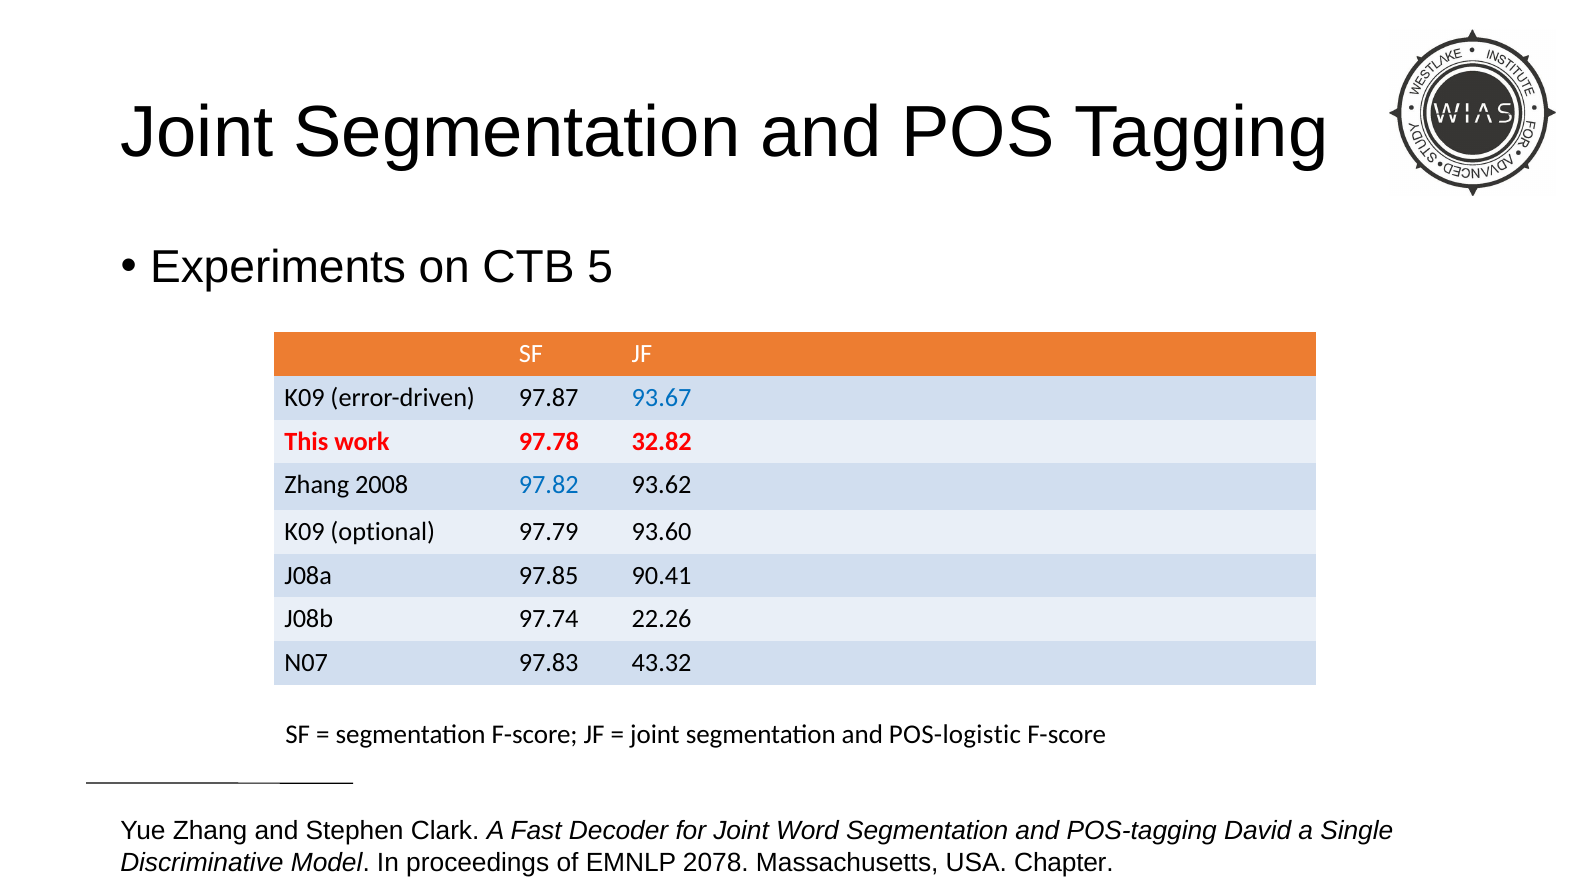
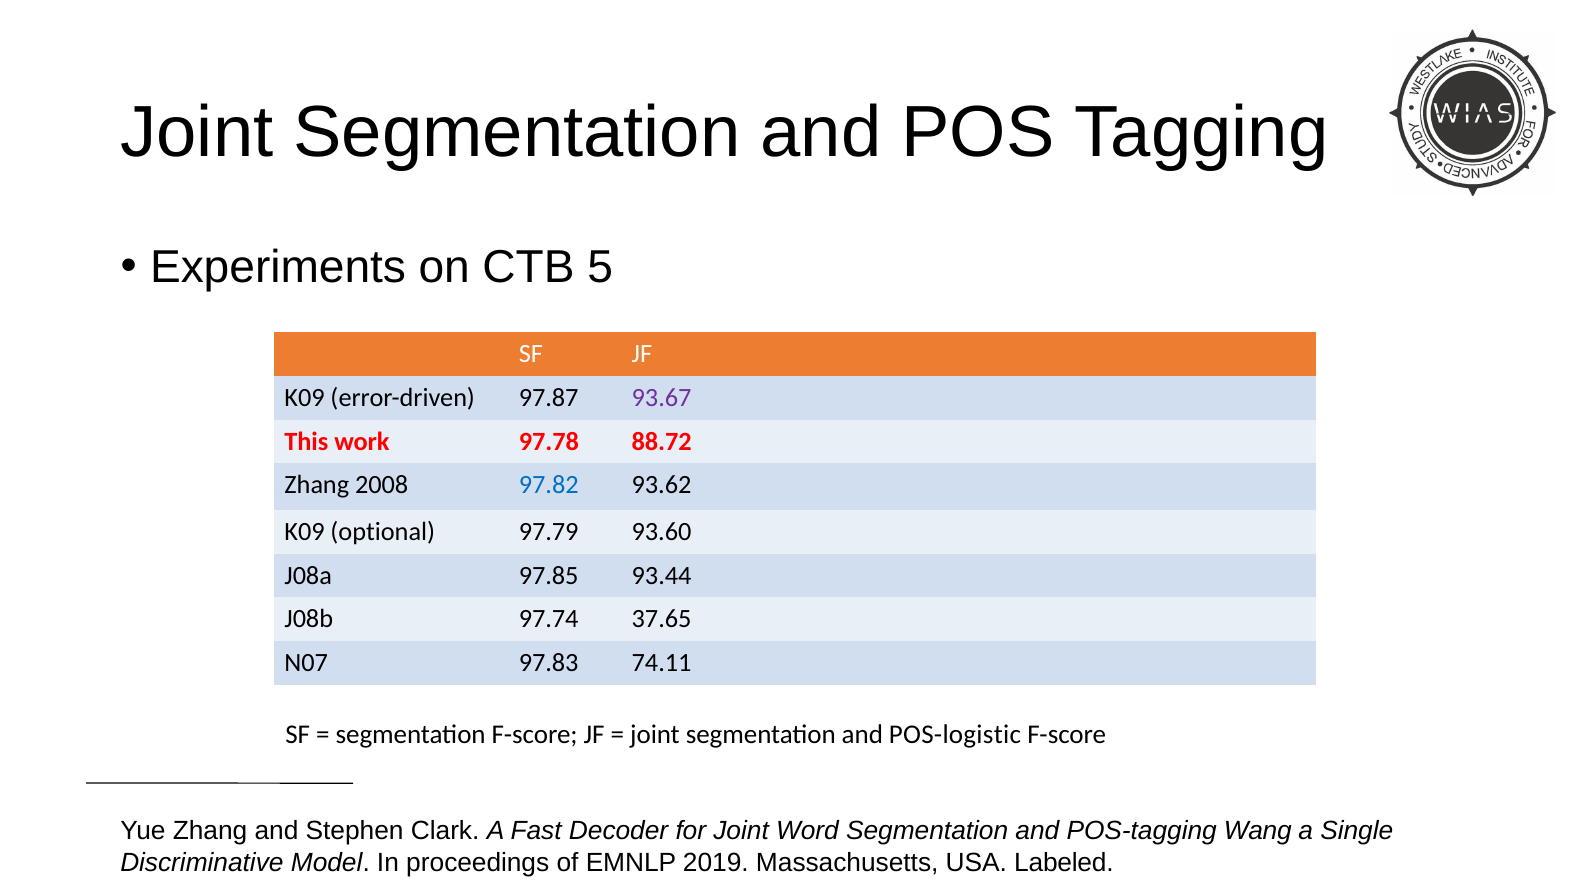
93.67 colour: blue -> purple
32.82: 32.82 -> 88.72
90.41: 90.41 -> 93.44
22.26: 22.26 -> 37.65
43.32: 43.32 -> 74.11
David: David -> Wang
2078: 2078 -> 2019
Chapter: Chapter -> Labeled
